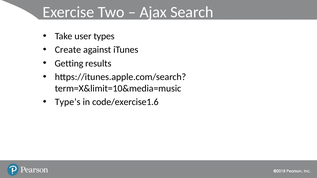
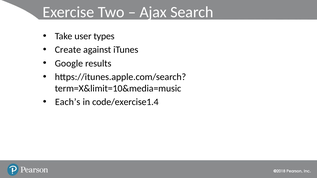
Getting: Getting -> Google
Type’s: Type’s -> Each’s
code/exercise1.6: code/exercise1.6 -> code/exercise1.4
